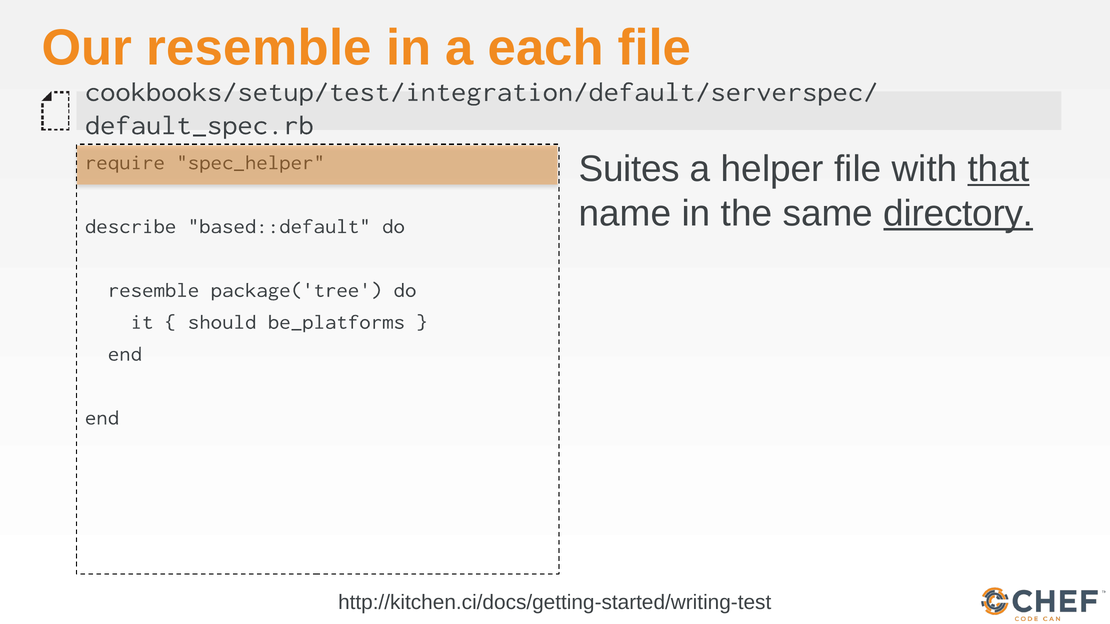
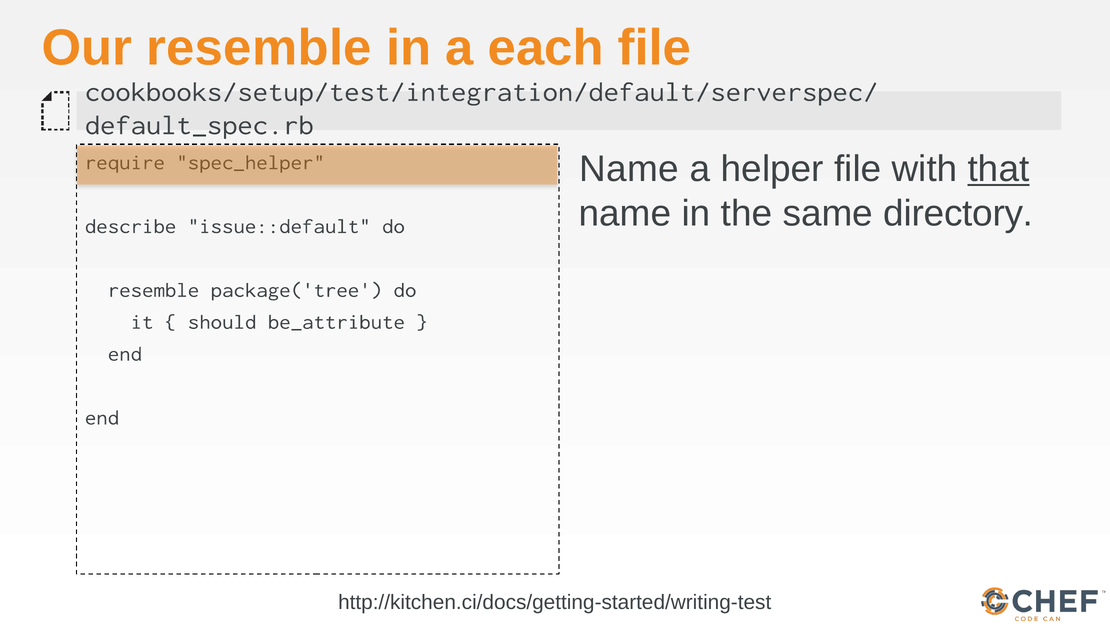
Suites at (629, 169): Suites -> Name
directory underline: present -> none
based::default: based::default -> issue::default
be_platforms: be_platforms -> be_attribute
